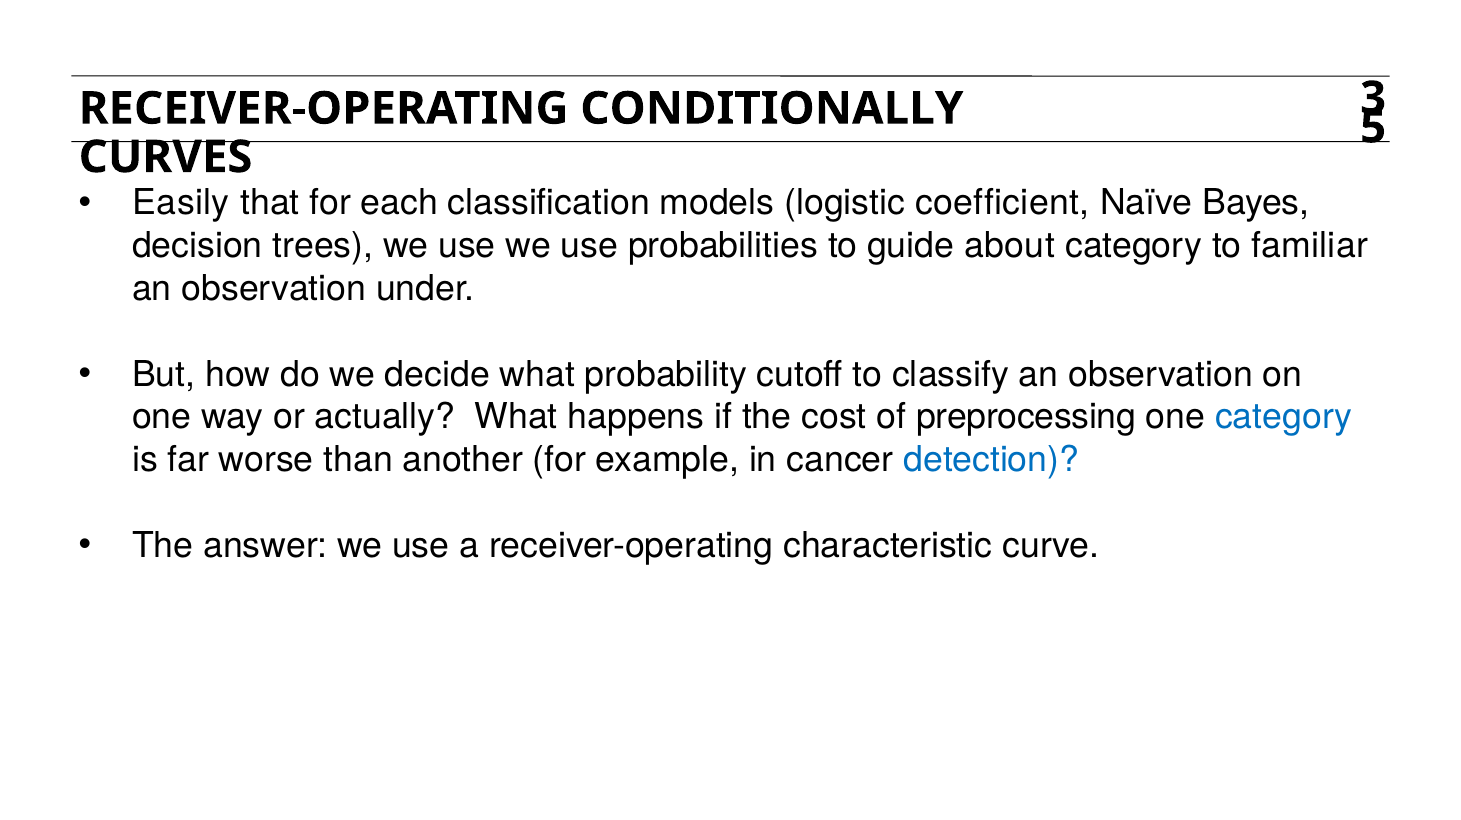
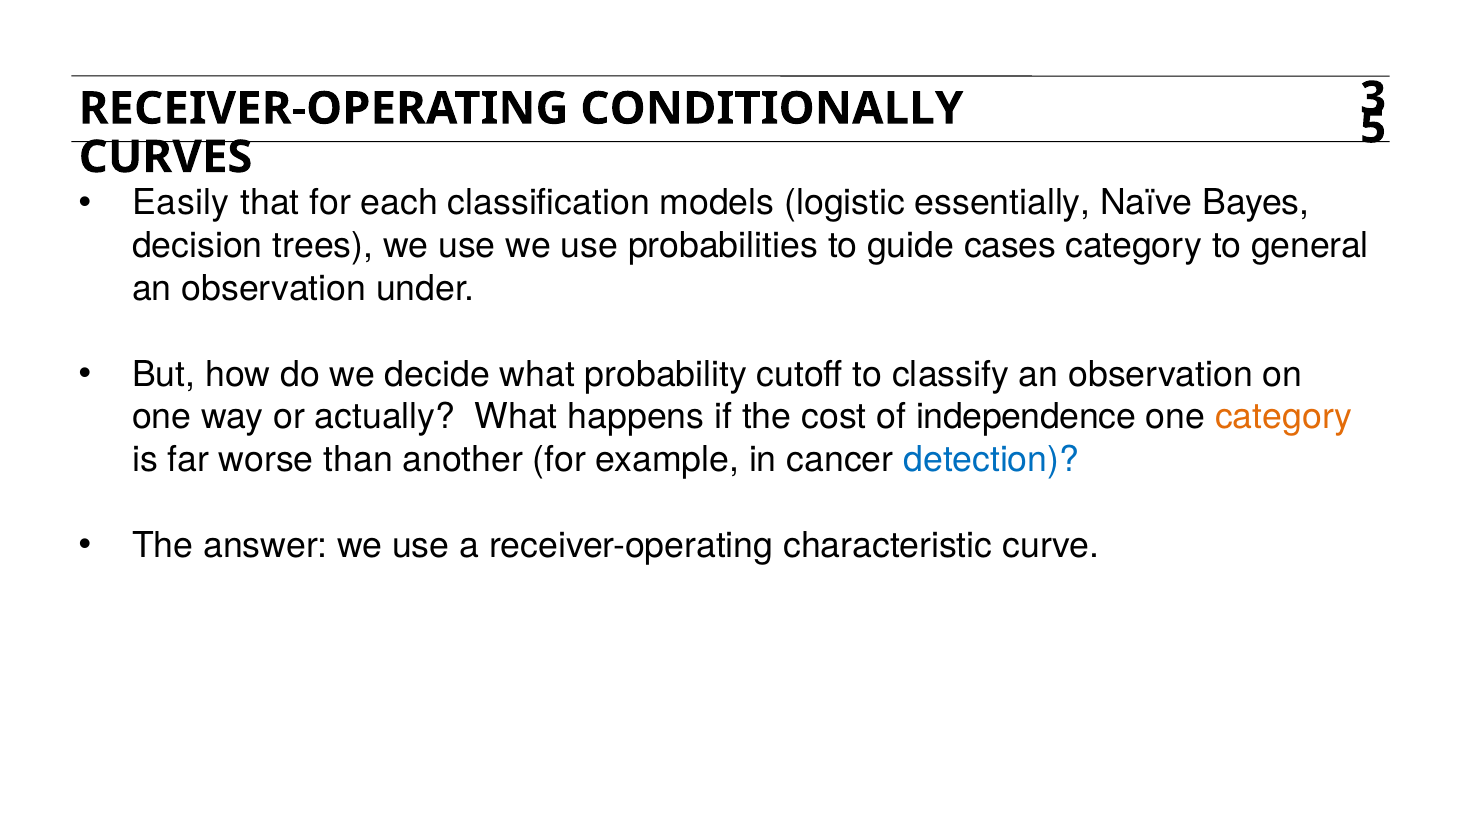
coefficient: coefficient -> essentially
about: about -> cases
familiar: familiar -> general
preprocessing: preprocessing -> independence
category at (1284, 417) colour: blue -> orange
